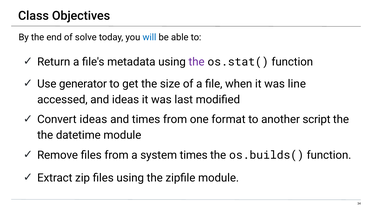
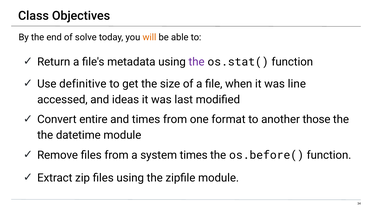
will colour: blue -> orange
generator: generator -> definitive
Convert ideas: ideas -> entire
script: script -> those
os.builds(: os.builds( -> os.before(
